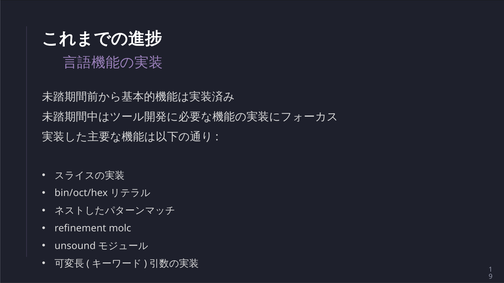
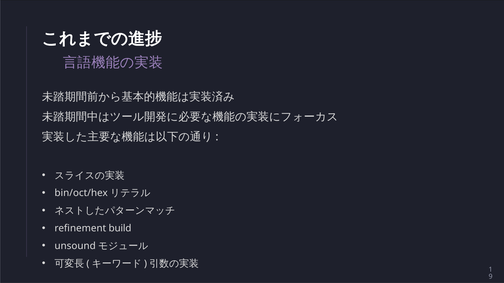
molc: molc -> build
